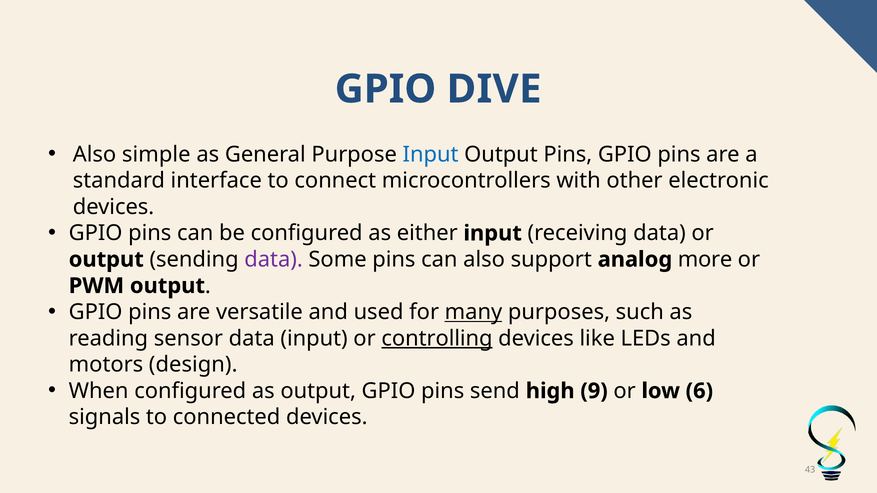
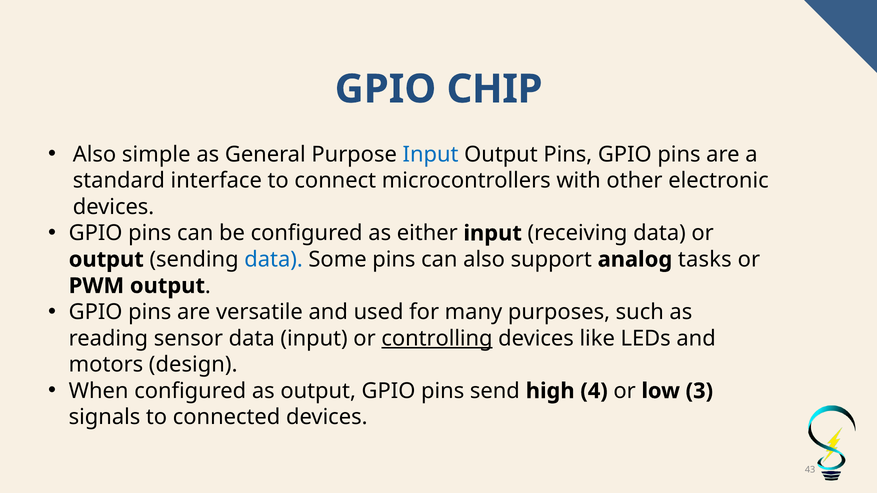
DIVE: DIVE -> CHIP
data at (274, 260) colour: purple -> blue
more: more -> tasks
many underline: present -> none
9: 9 -> 4
6: 6 -> 3
